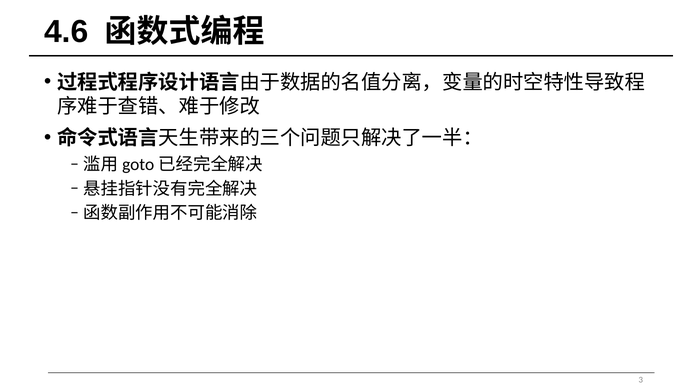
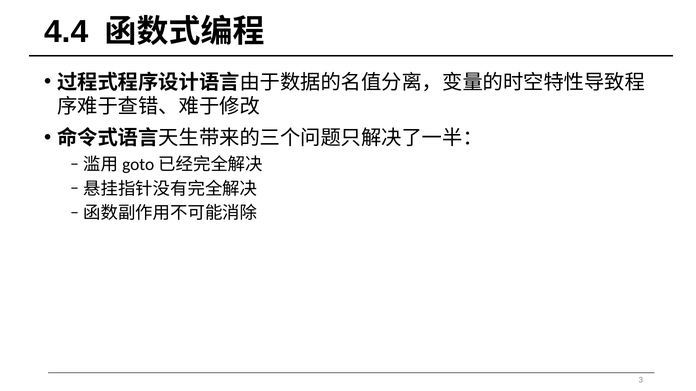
4.6: 4.6 -> 4.4
